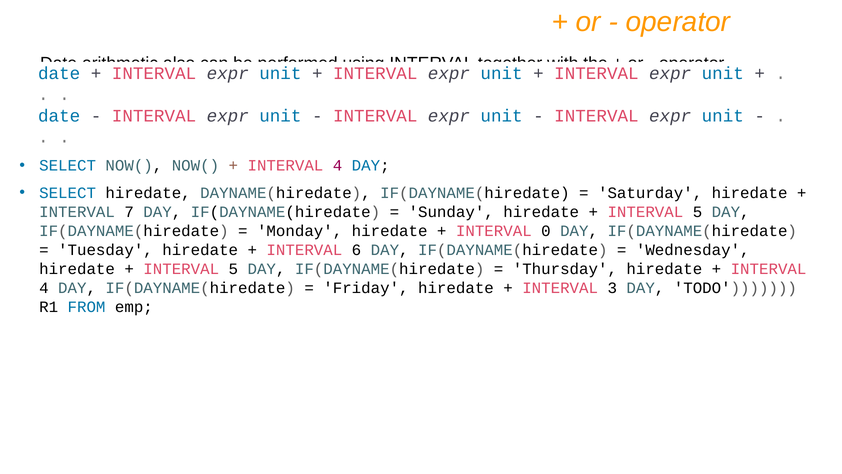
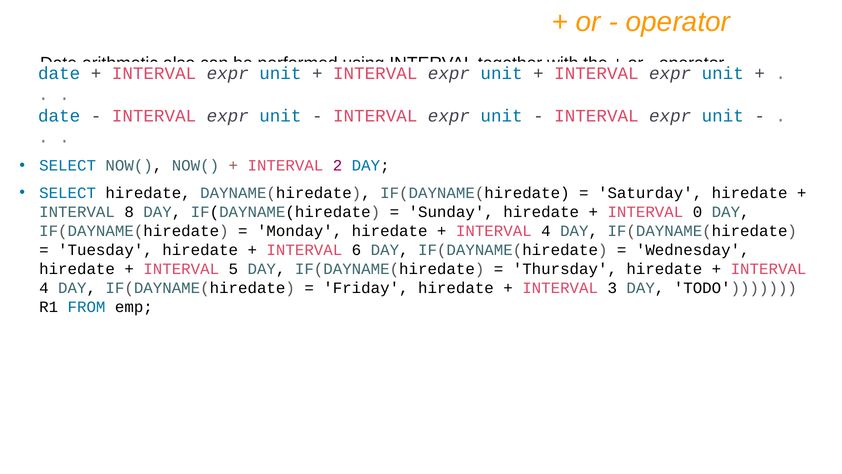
4 at (338, 166): 4 -> 2
7: 7 -> 8
5 at (697, 212): 5 -> 0
0 at (546, 231): 0 -> 4
